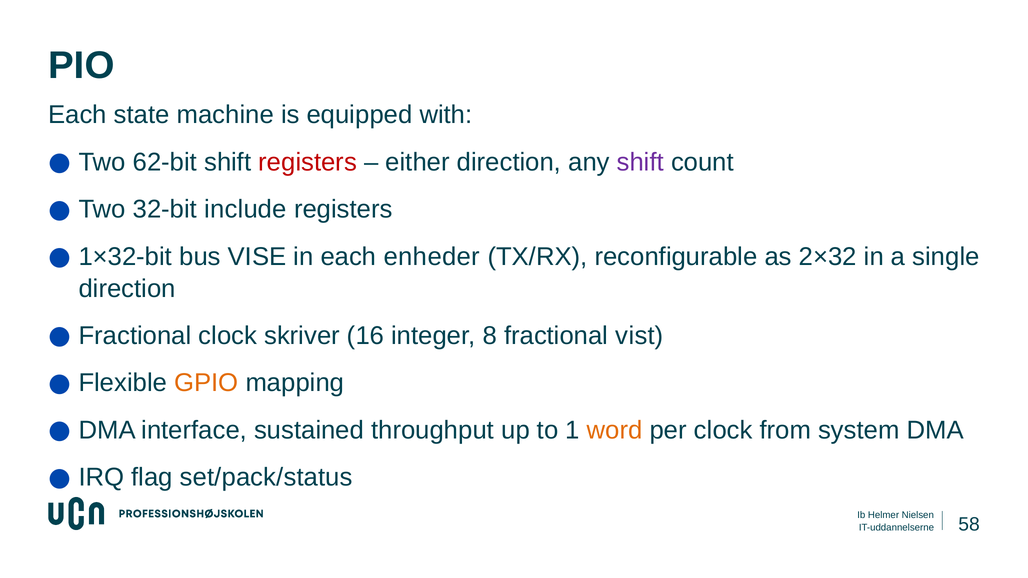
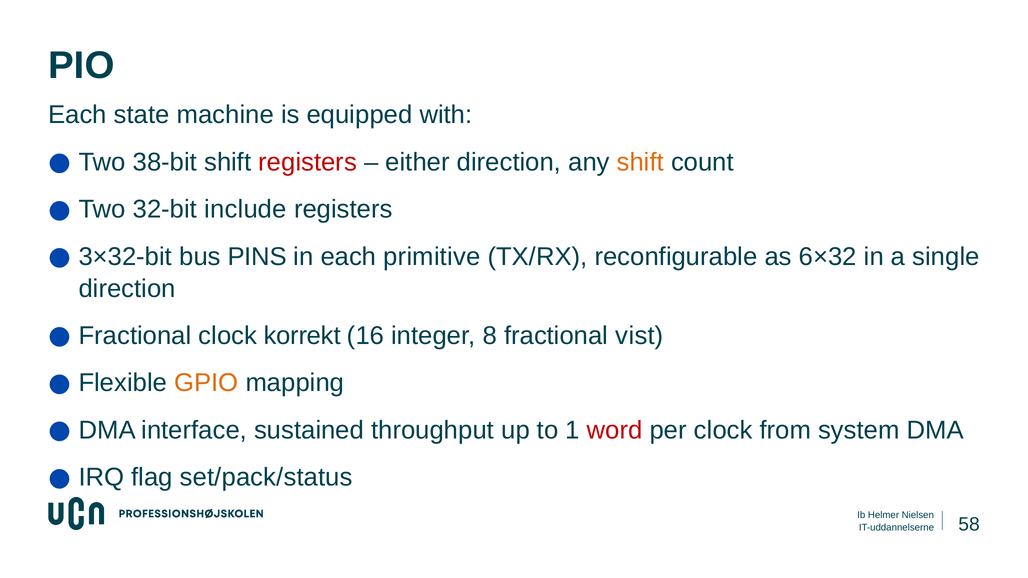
62-bit: 62-bit -> 38-bit
shift at (640, 162) colour: purple -> orange
1×32-bit: 1×32-bit -> 3×32-bit
VISE: VISE -> PINS
enheder: enheder -> primitive
2×32: 2×32 -> 6×32
skriver: skriver -> korrekt
word colour: orange -> red
